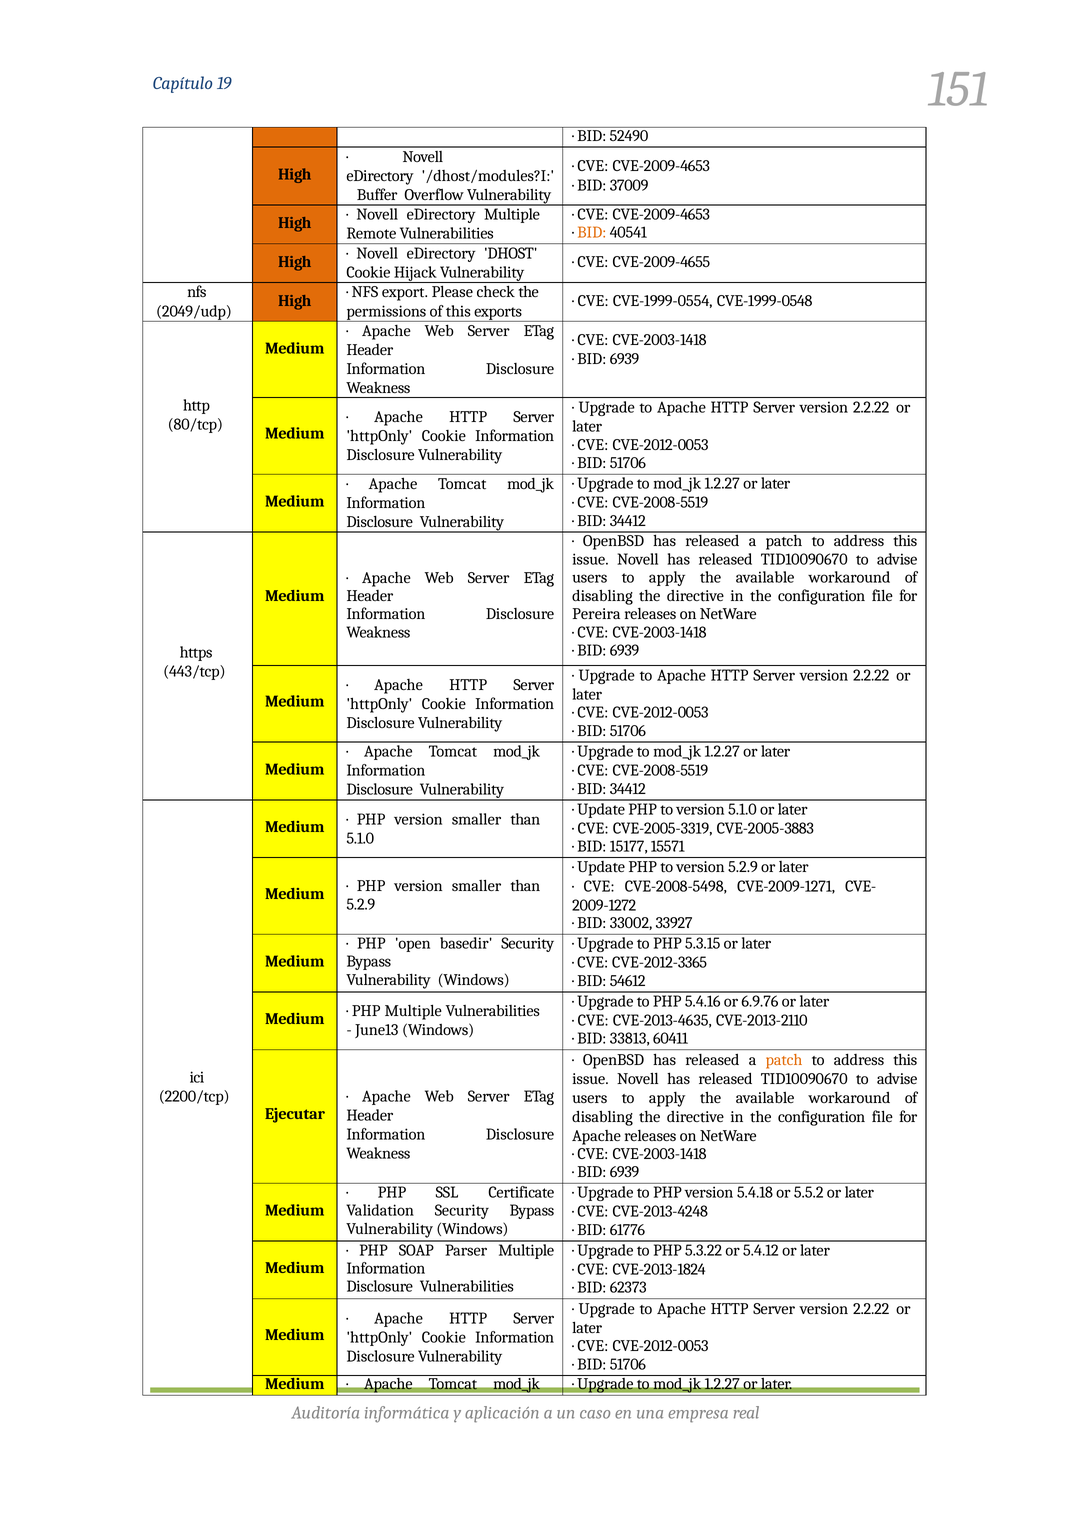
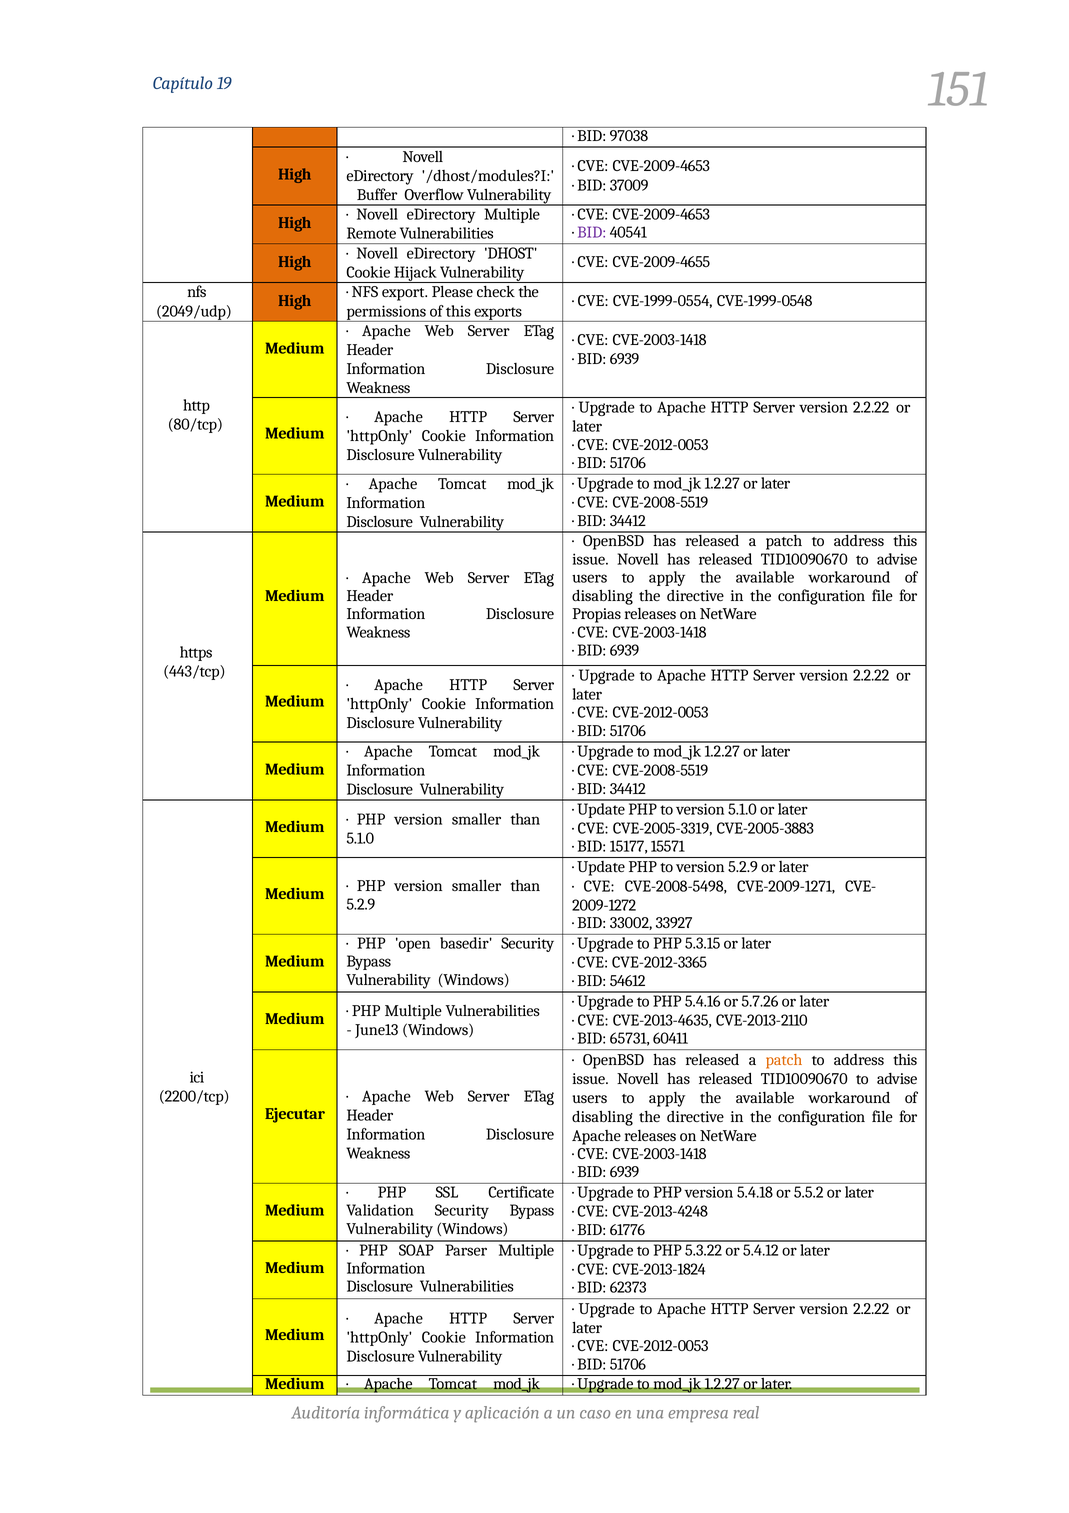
52490: 52490 -> 97038
BID at (592, 232) colour: orange -> purple
Pereira: Pereira -> Propias
6.9.76: 6.9.76 -> 5.7.26
33813: 33813 -> 65731
